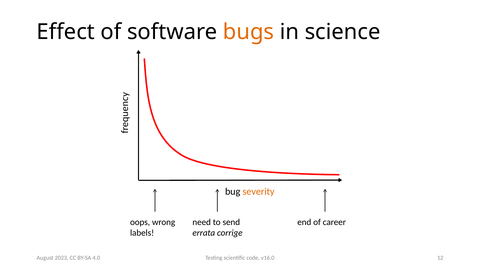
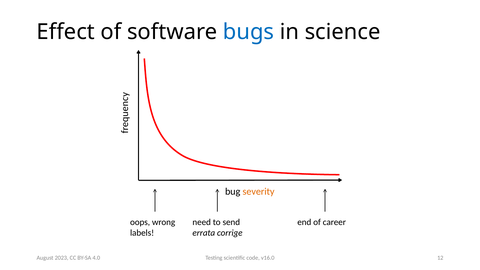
bugs colour: orange -> blue
